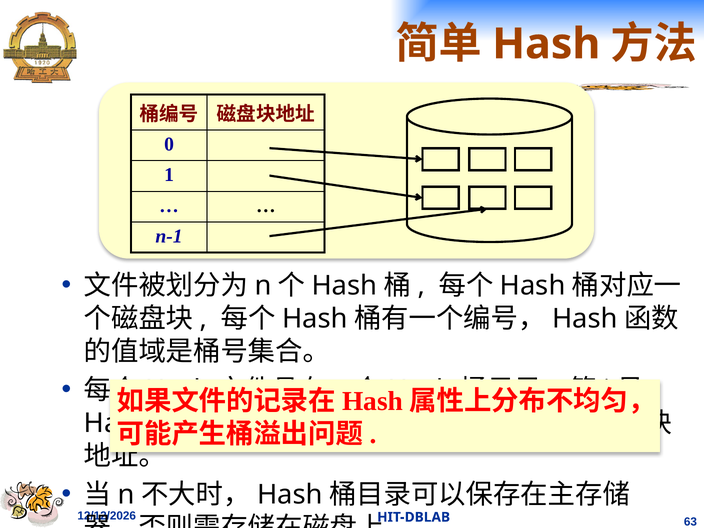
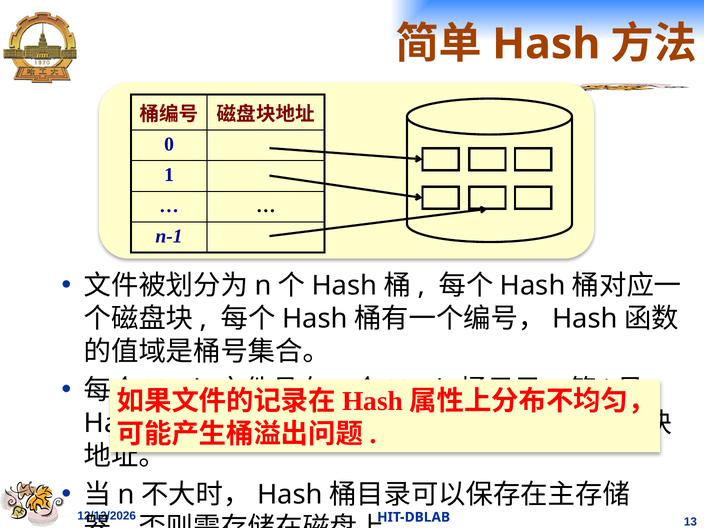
63: 63 -> 13
